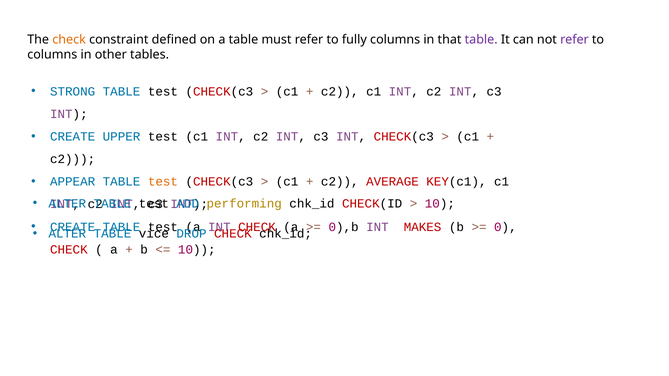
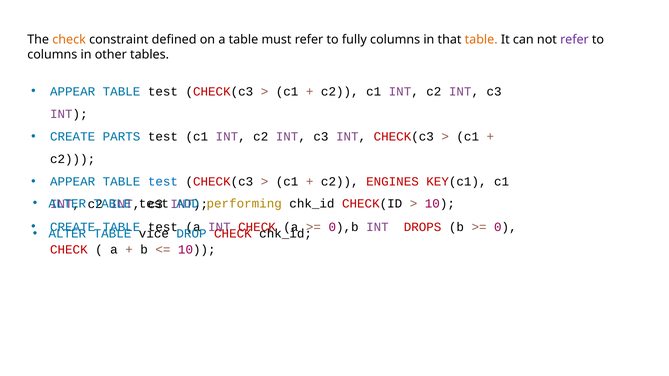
table at (481, 40) colour: purple -> orange
STRONG at (73, 92): STRONG -> APPEAR
UPPER: UPPER -> PARTS
test at (163, 182) colour: orange -> blue
AVERAGE: AVERAGE -> ENGINES
MAKES: MAKES -> DROPS
